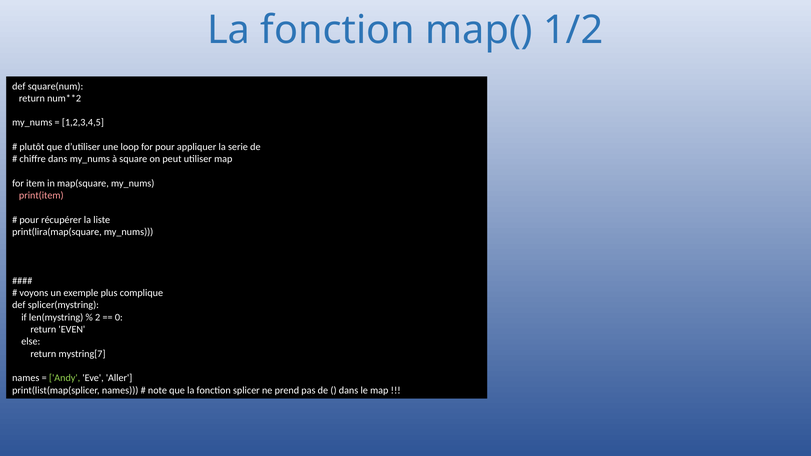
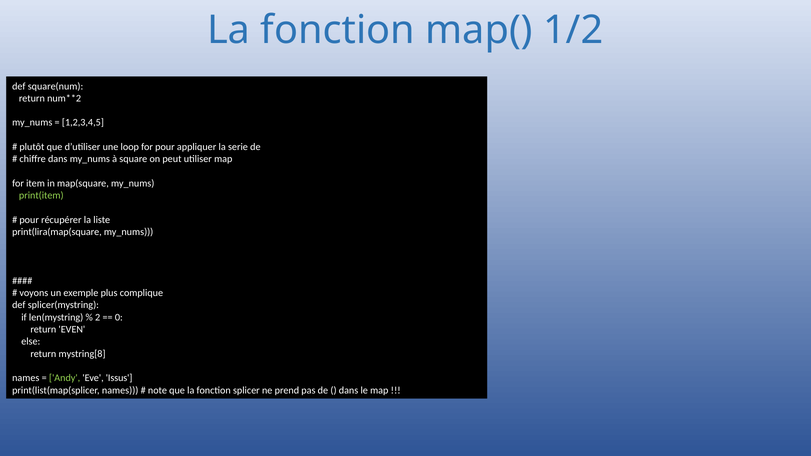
print(item colour: pink -> light green
mystring[7: mystring[7 -> mystring[8
Aller: Aller -> Issus
